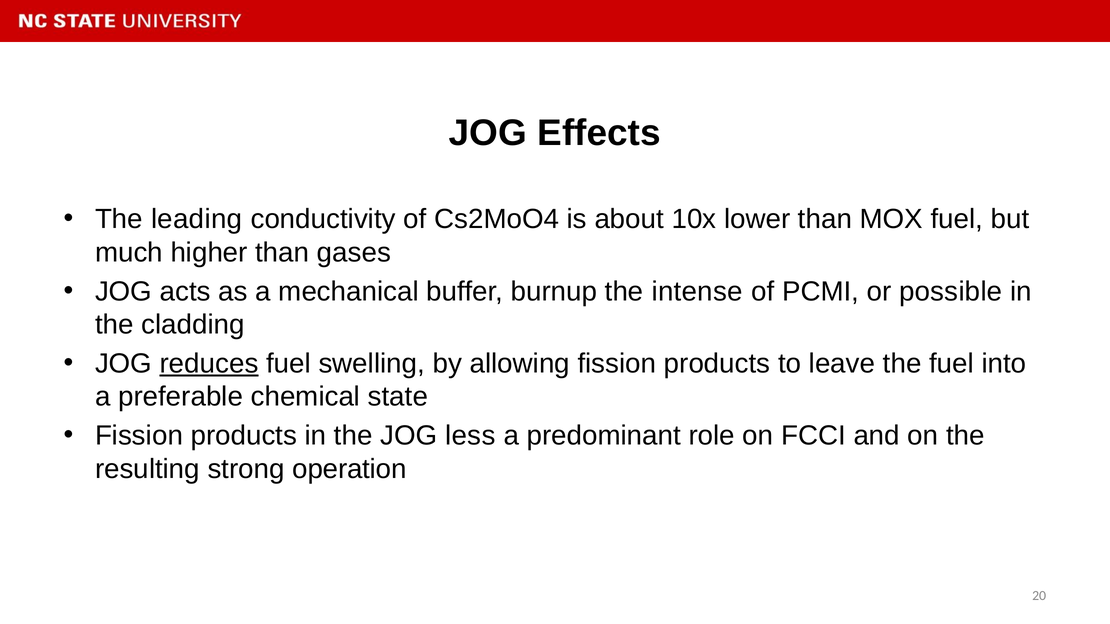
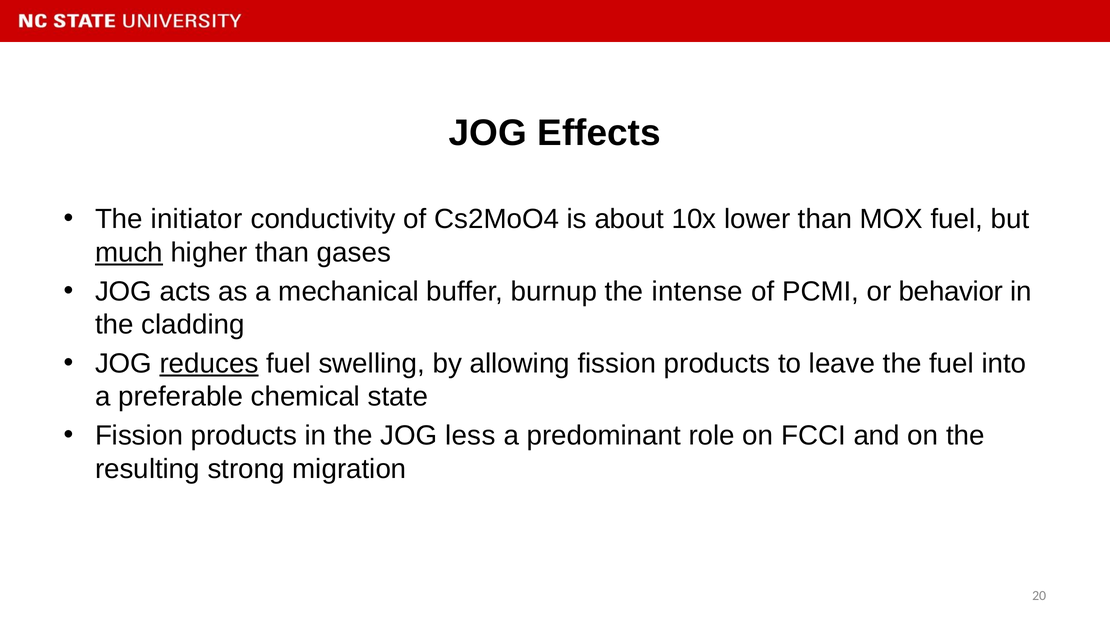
leading: leading -> initiator
much underline: none -> present
possible: possible -> behavior
operation: operation -> migration
